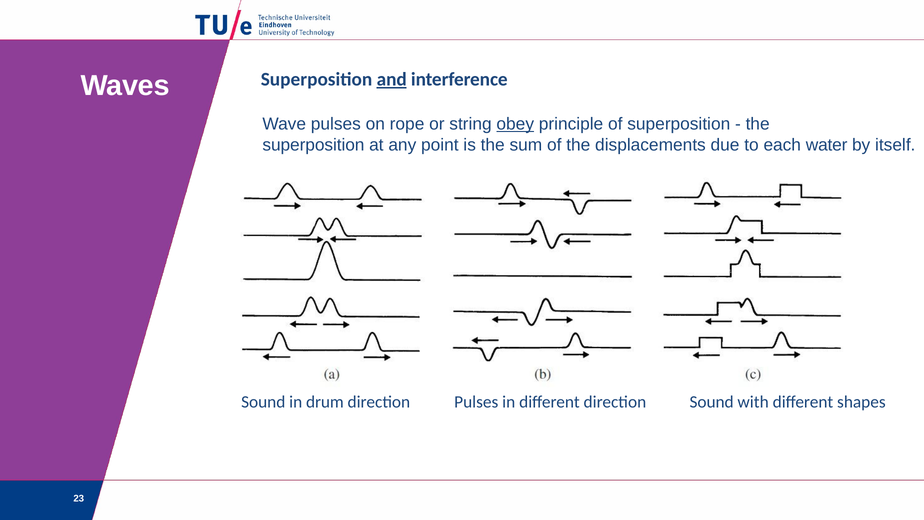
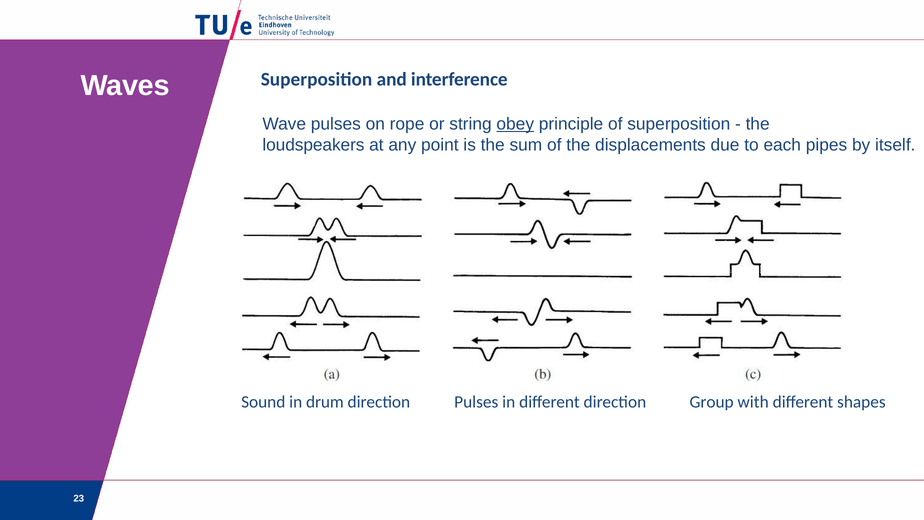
and underline: present -> none
superposition at (313, 145): superposition -> loudspeakers
water: water -> pipes
direction Sound: Sound -> Group
